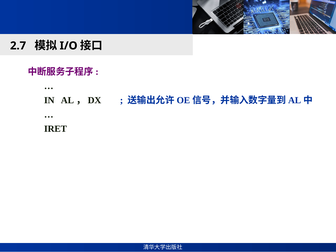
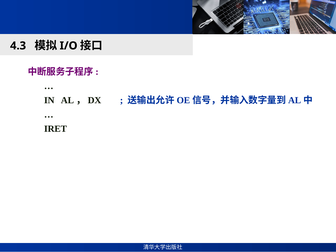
2.7: 2.7 -> 4.3
